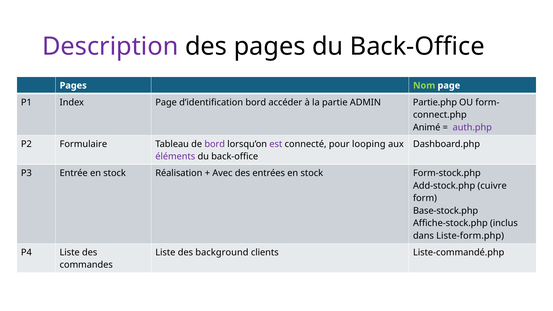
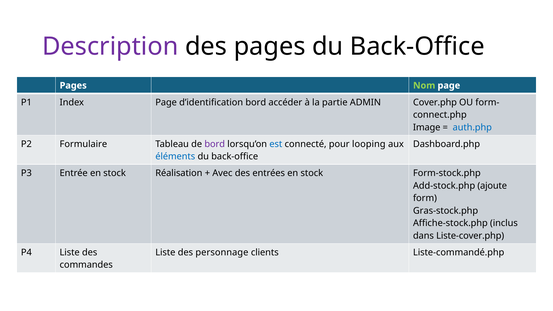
Partie.php: Partie.php -> Cover.php
Animé: Animé -> Image
auth.php colour: purple -> blue
est colour: purple -> blue
éléments colour: purple -> blue
cuivre: cuivre -> ajoute
Base-stock.php: Base-stock.php -> Gras-stock.php
Liste-form.php: Liste-form.php -> Liste-cover.php
background: background -> personnage
